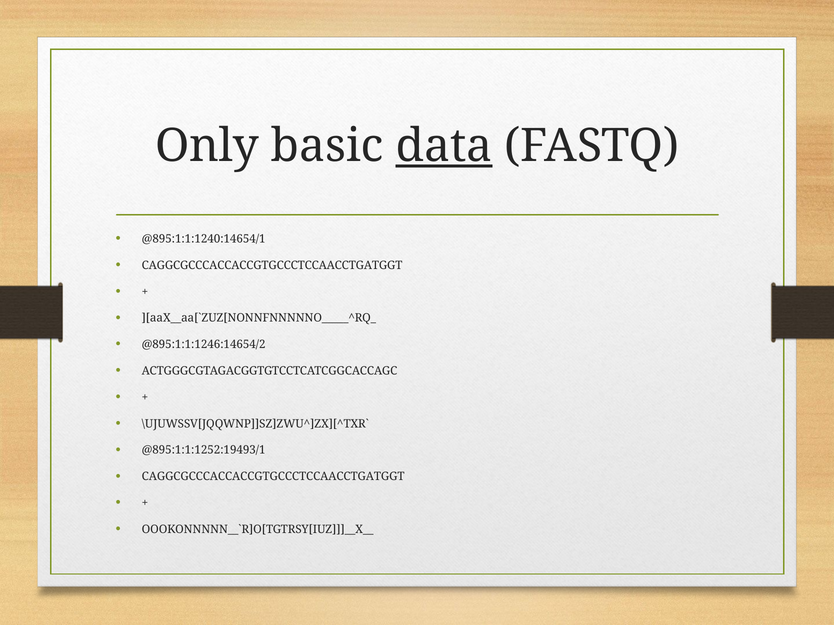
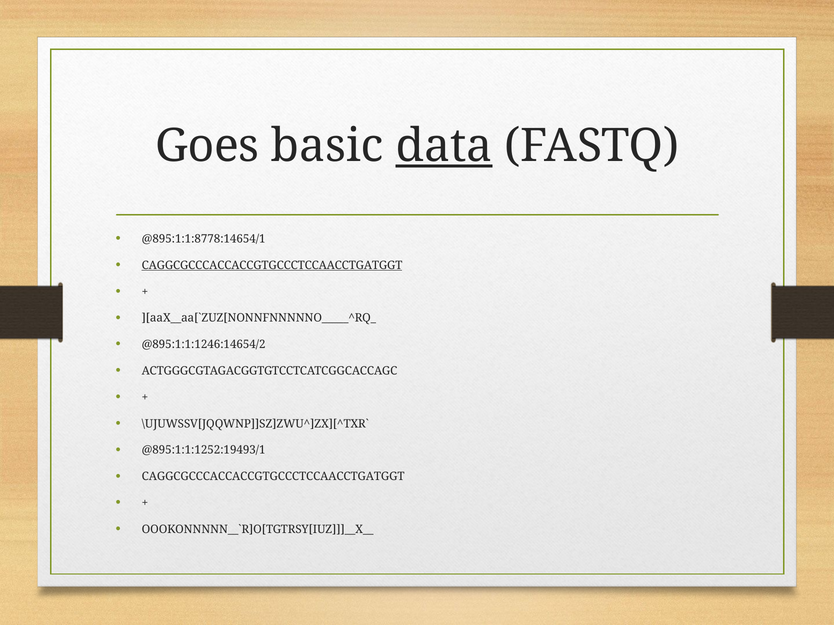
Only: Only -> Goes
@895:1:1:1240:14654/1: @895:1:1:1240:14654/1 -> @895:1:1:8778:14654/1
CAGGCGCCCACCACCGTGCCCTCCAACCTGATGGT at (272, 265) underline: none -> present
